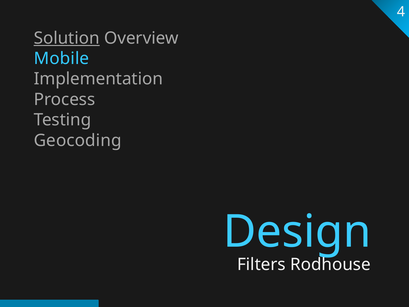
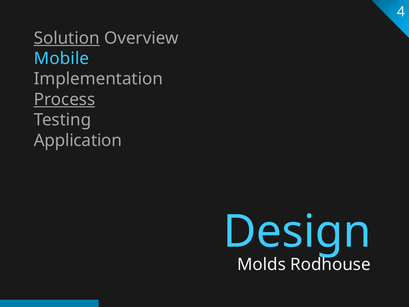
Process underline: none -> present
Geocoding: Geocoding -> Application
Filters: Filters -> Molds
